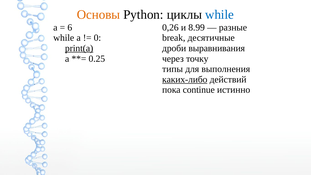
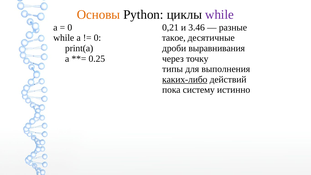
while at (220, 15) colour: blue -> purple
6 at (70, 27): 6 -> 0
0,26: 0,26 -> 0,21
8.99: 8.99 -> 3.46
break: break -> такое
print(a underline: present -> none
continue: continue -> систему
